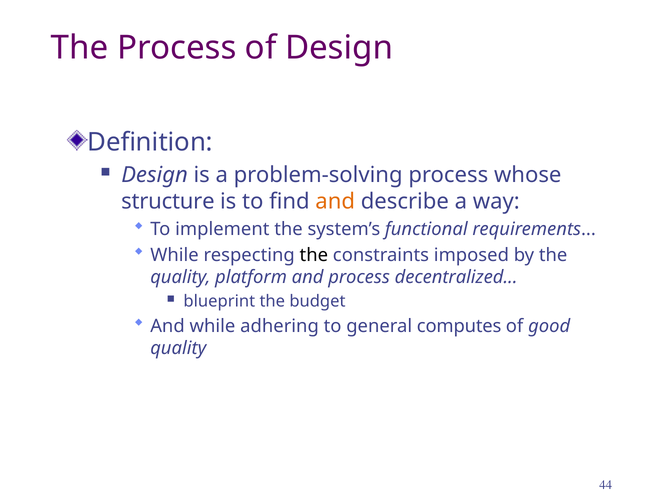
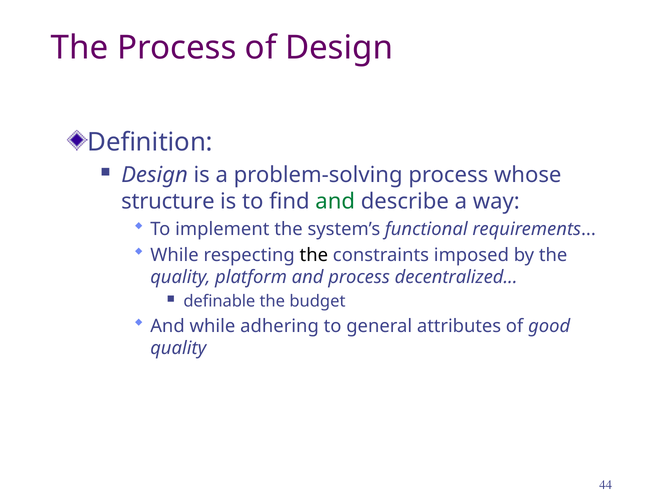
and at (335, 202) colour: orange -> green
blueprint: blueprint -> definable
computes: computes -> attributes
